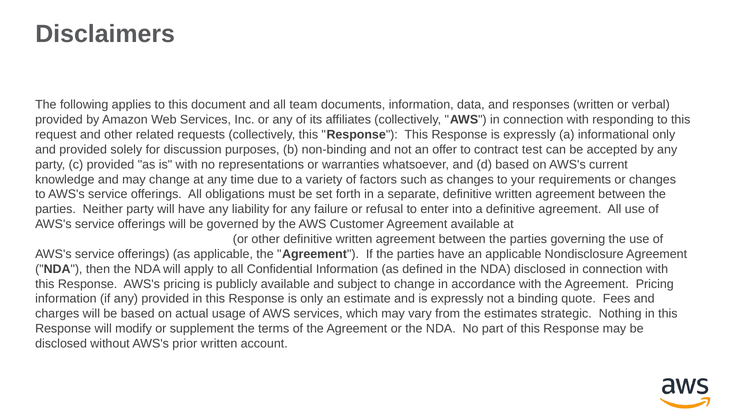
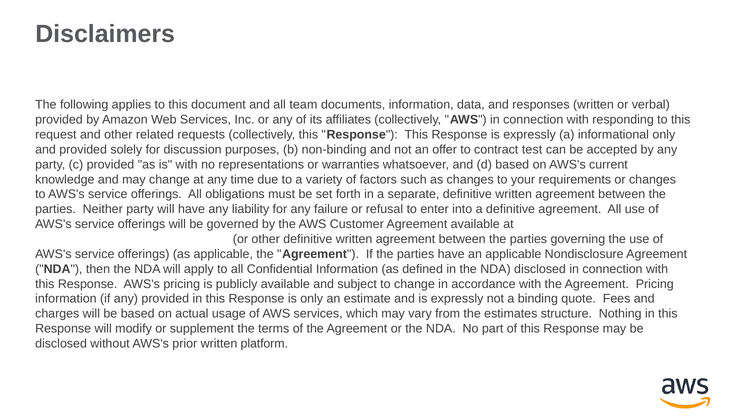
strategic: strategic -> structure
account: account -> platform
